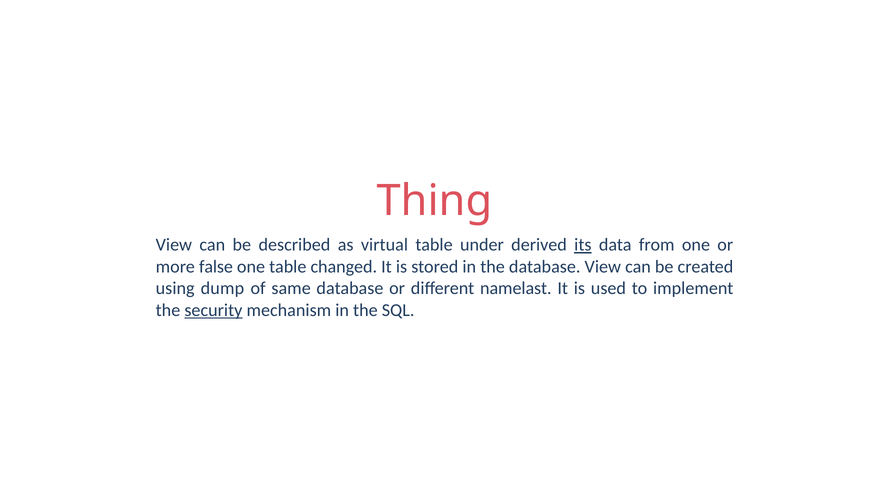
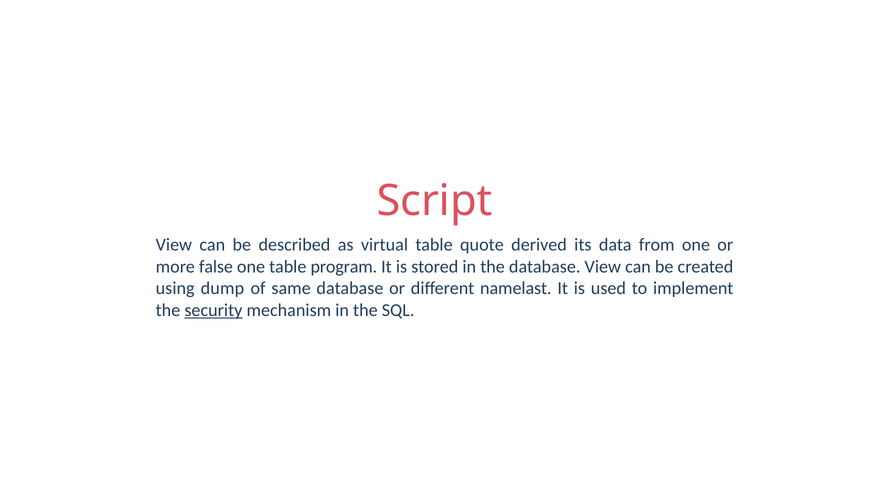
Thing: Thing -> Script
under: under -> quote
its underline: present -> none
changed: changed -> program
